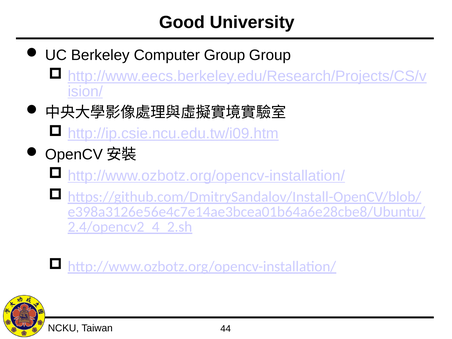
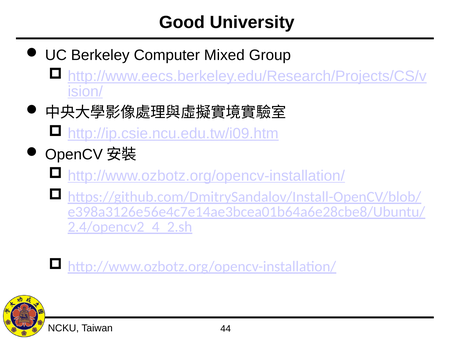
Computer Group: Group -> Mixed
